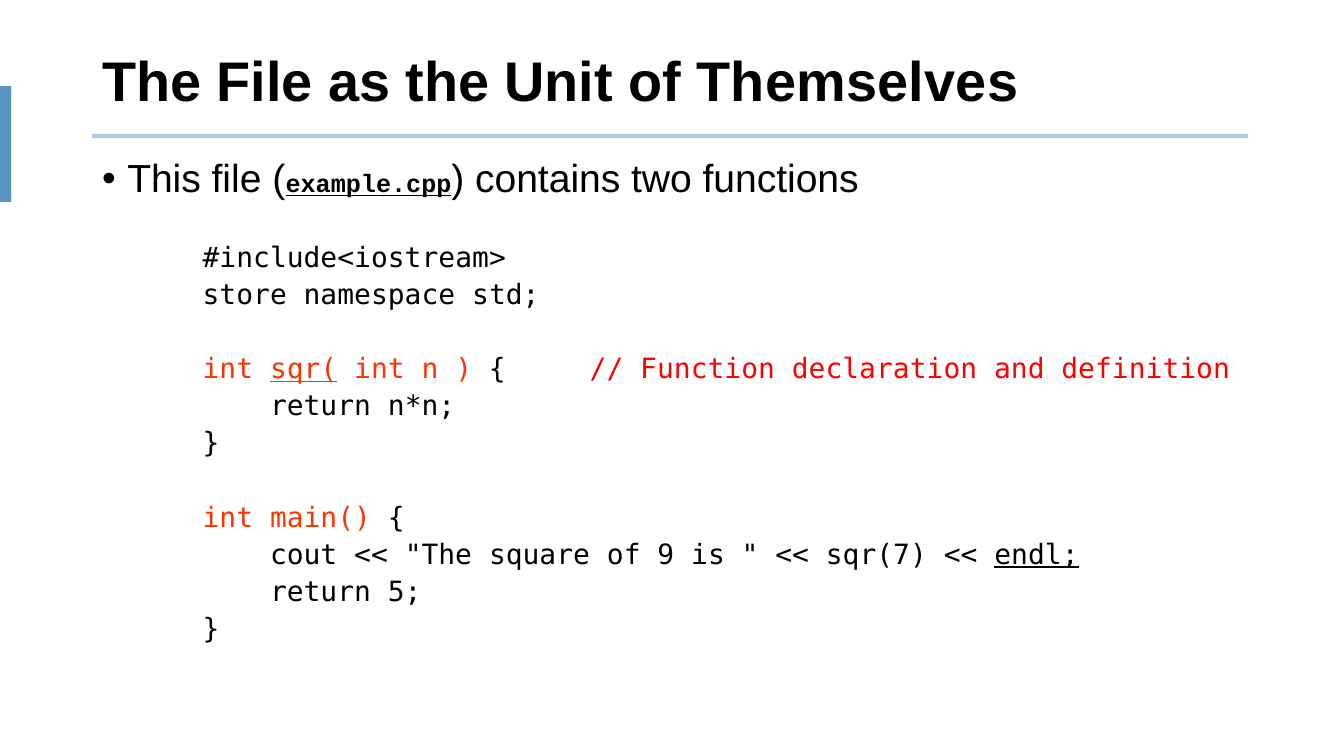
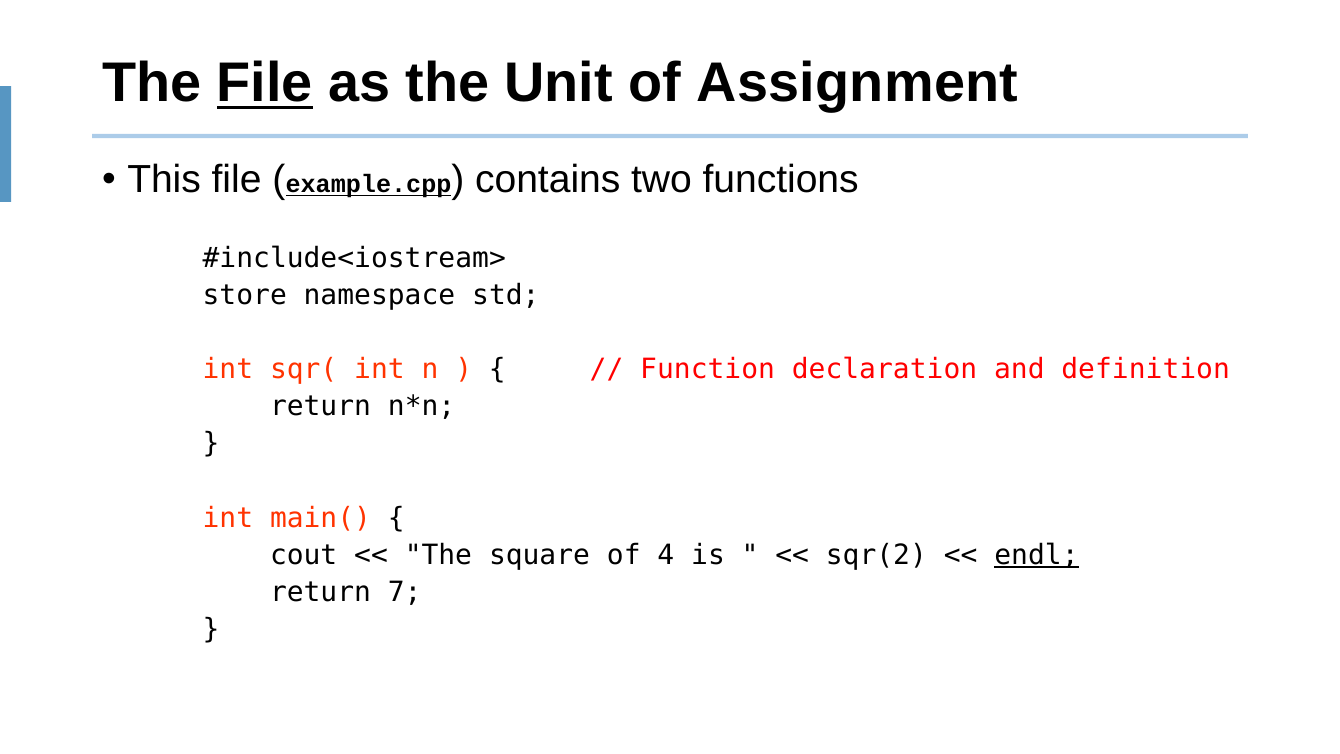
File at (265, 84) underline: none -> present
Themselves: Themselves -> Assignment
sqr( underline: present -> none
9: 9 -> 4
sqr(7: sqr(7 -> sqr(2
5: 5 -> 7
